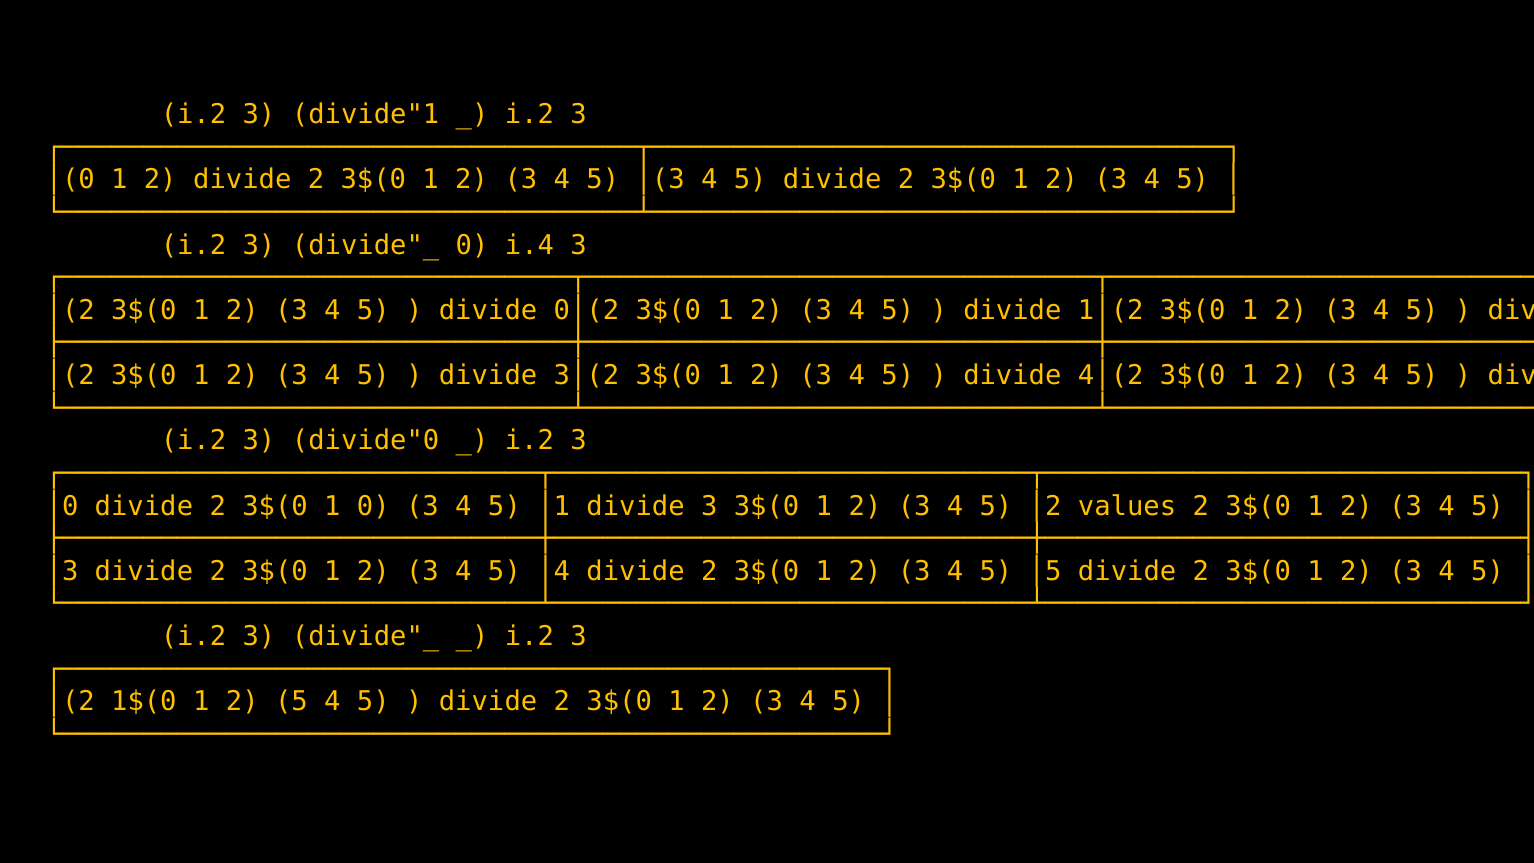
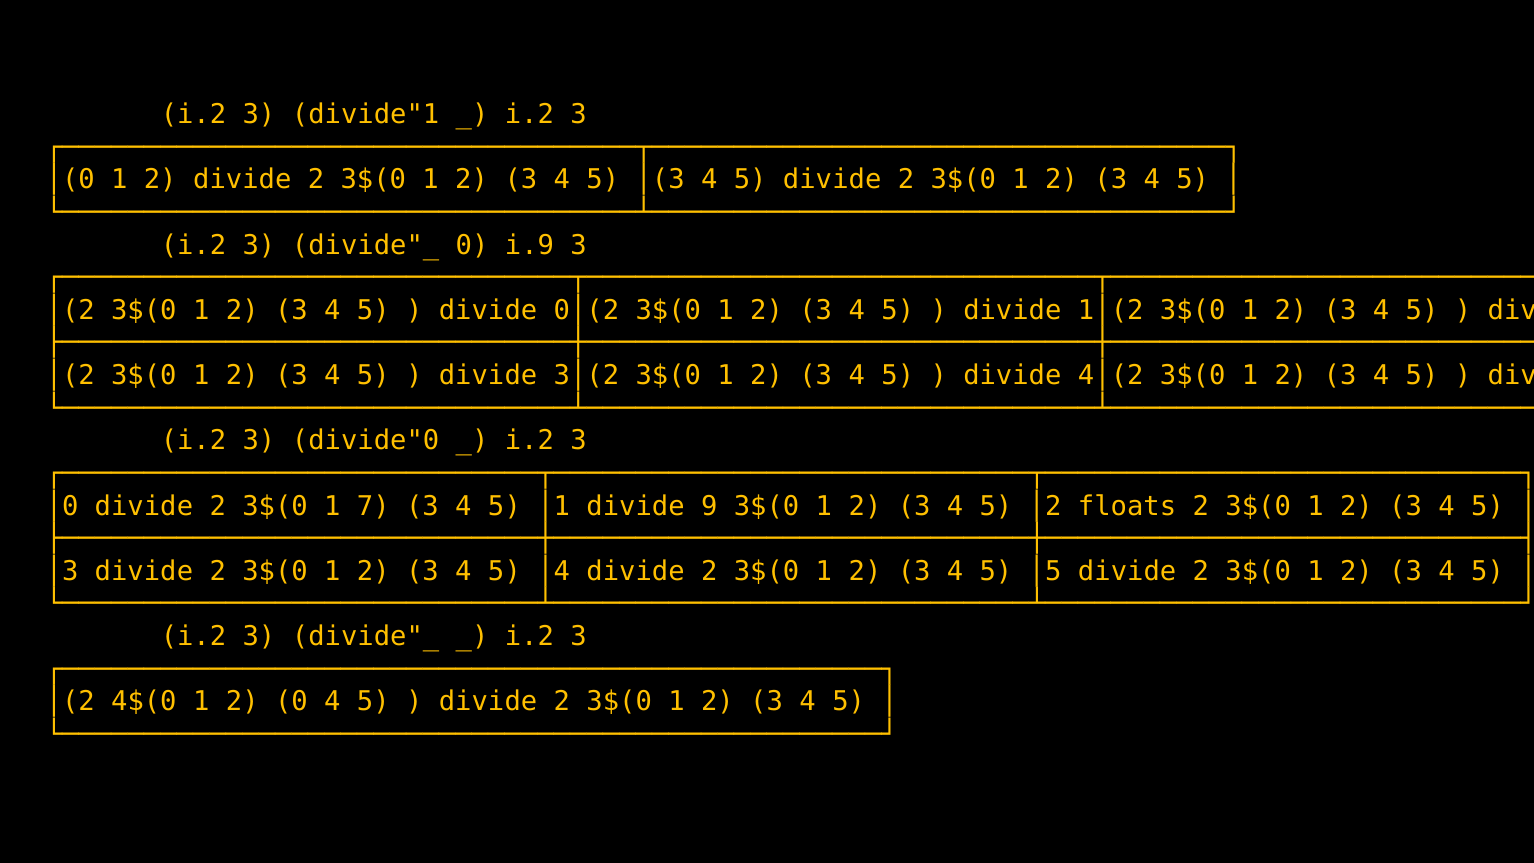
i.4: i.4 -> i.9
1 0: 0 -> 7
divide 3: 3 -> 9
values: values -> floats
1$(0: 1$(0 -> 4$(0
2 5: 5 -> 0
